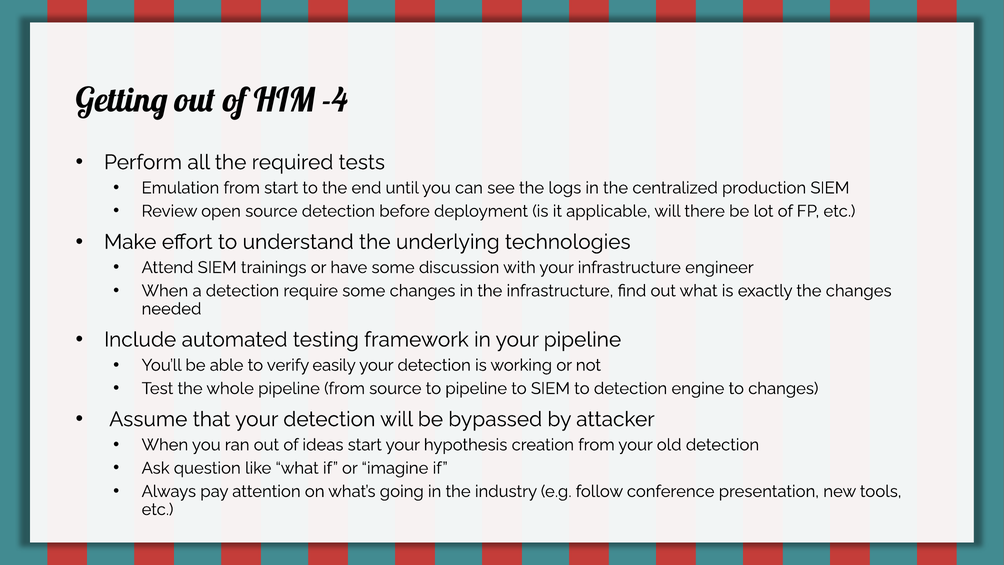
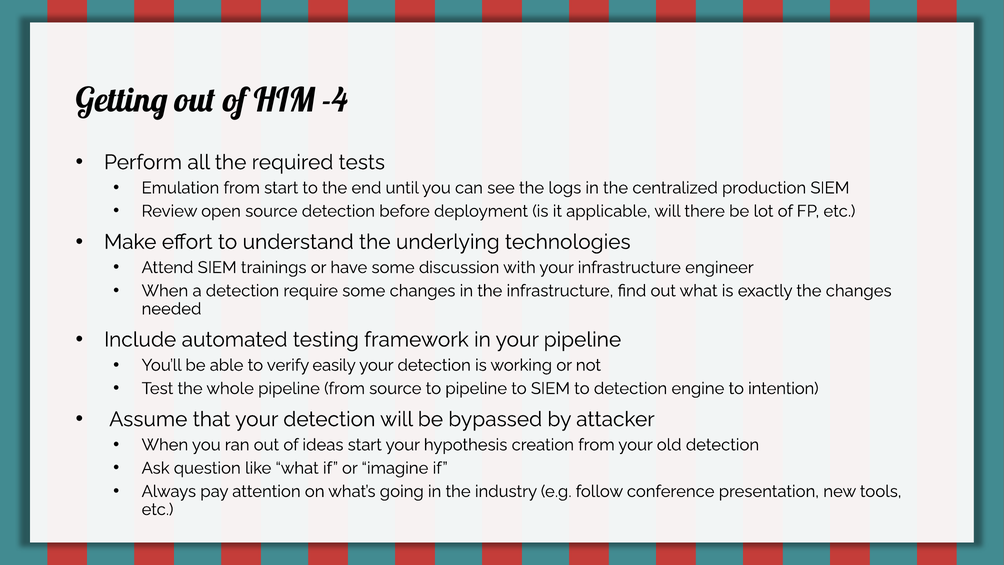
to changes: changes -> intention
